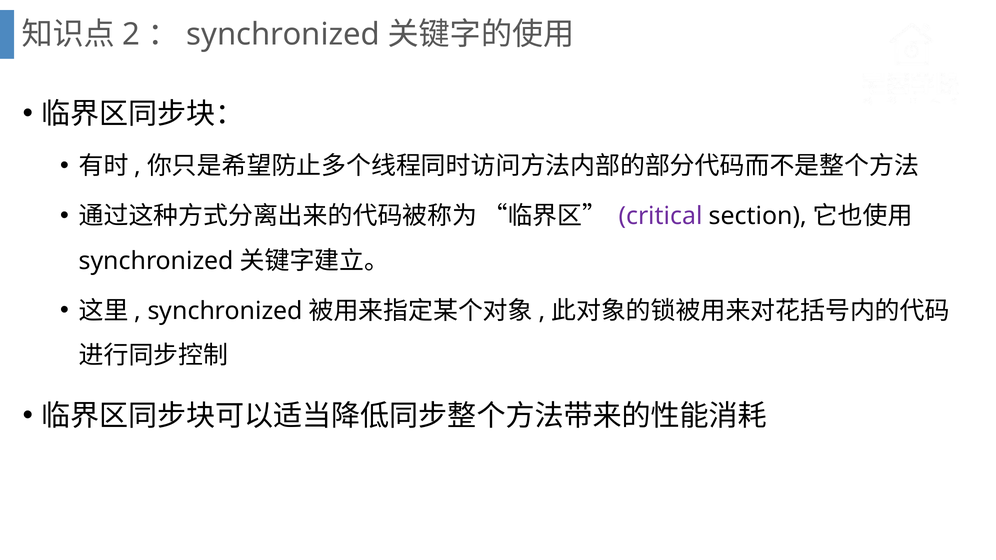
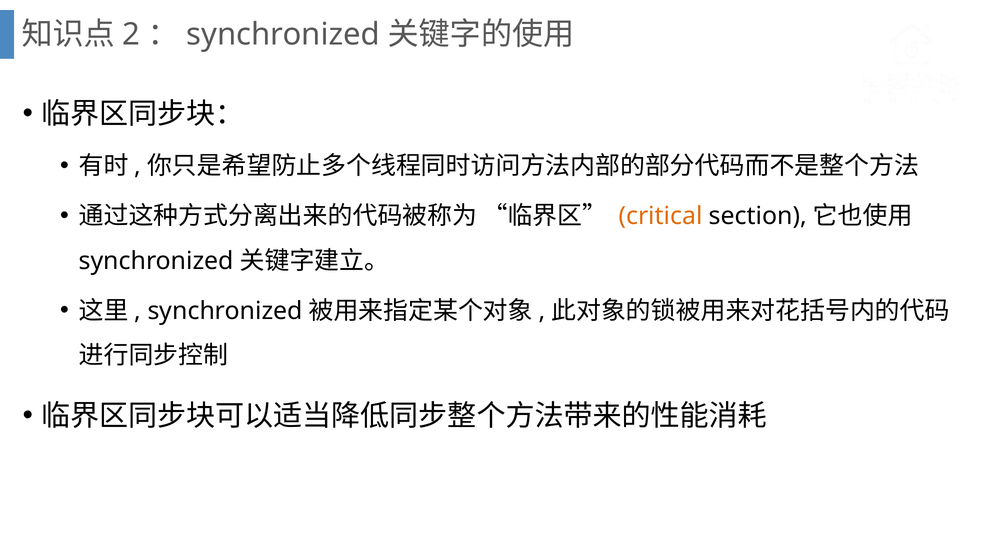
critical colour: purple -> orange
